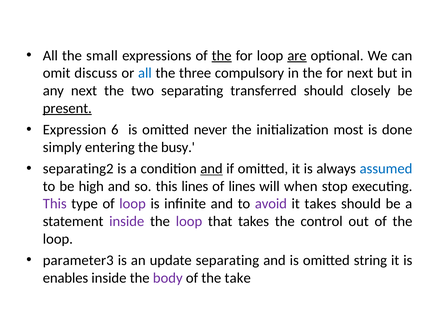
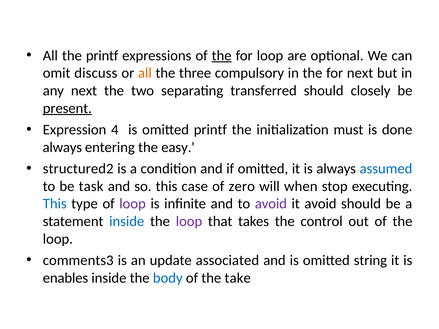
the small: small -> printf
are underline: present -> none
all at (145, 73) colour: blue -> orange
6: 6 -> 4
omitted never: never -> printf
most: most -> must
simply at (62, 147): simply -> always
busy: busy -> easy
separating2: separating2 -> structured2
and at (211, 169) underline: present -> none
high: high -> task
this lines: lines -> case
of lines: lines -> zero
This at (55, 204) colour: purple -> blue
it takes: takes -> avoid
inside at (127, 221) colour: purple -> blue
parameter3: parameter3 -> comments3
update separating: separating -> associated
body colour: purple -> blue
